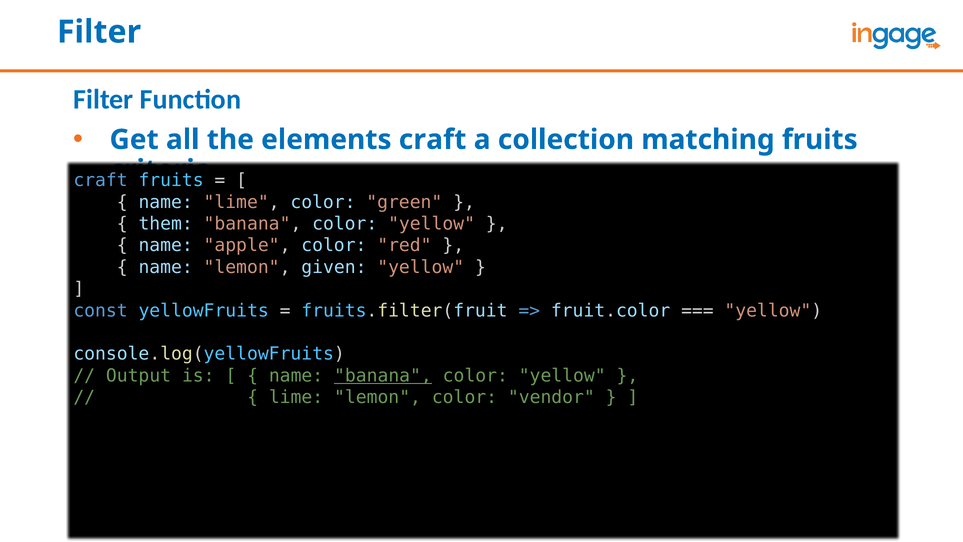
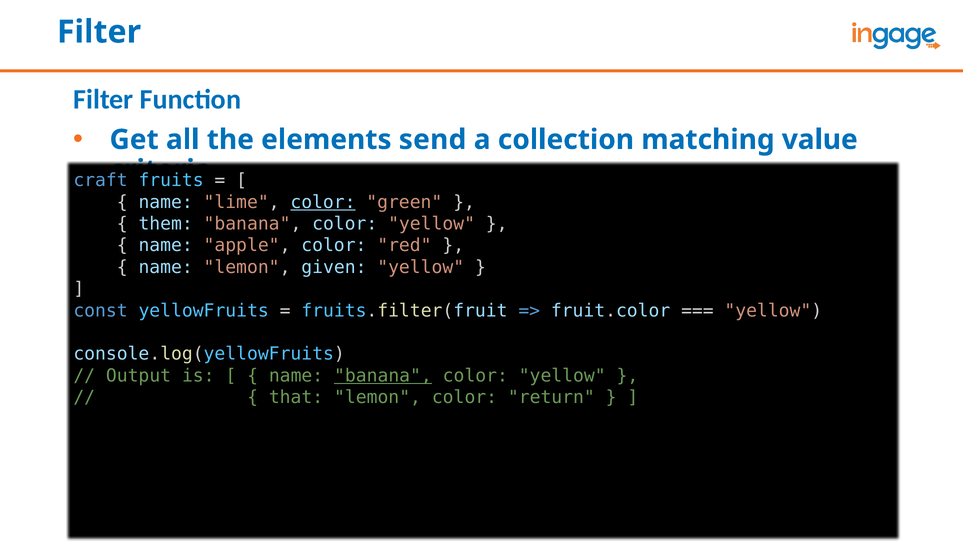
elements craft: craft -> send
matching fruits: fruits -> value
color at (323, 202) underline: none -> present
lime at (296, 397): lime -> that
vendor: vendor -> return
